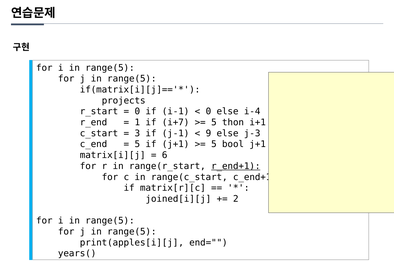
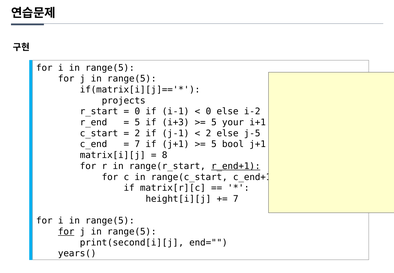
i-4: i-4 -> i-2
1 at (137, 122): 1 -> 5
i+7: i+7 -> i+3
thon: thon -> your
3 at (137, 133): 3 -> 2
9 at (208, 133): 9 -> 2
j-3: j-3 -> j-5
5 at (137, 144): 5 -> 7
6: 6 -> 8
joined[i][j: joined[i][j -> height[i][j
2 at (236, 199): 2 -> 7
for at (66, 231) underline: none -> present
print(apples[i][j: print(apples[i][j -> print(second[i][j
